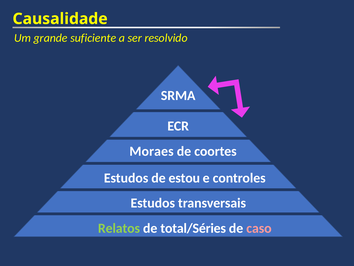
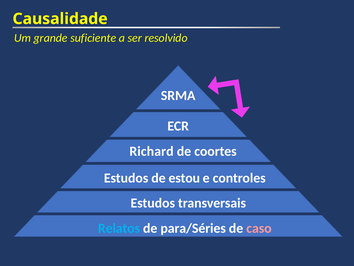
Moraes: Moraes -> Richard
Relatos colour: light green -> light blue
total/Séries: total/Séries -> para/Séries
